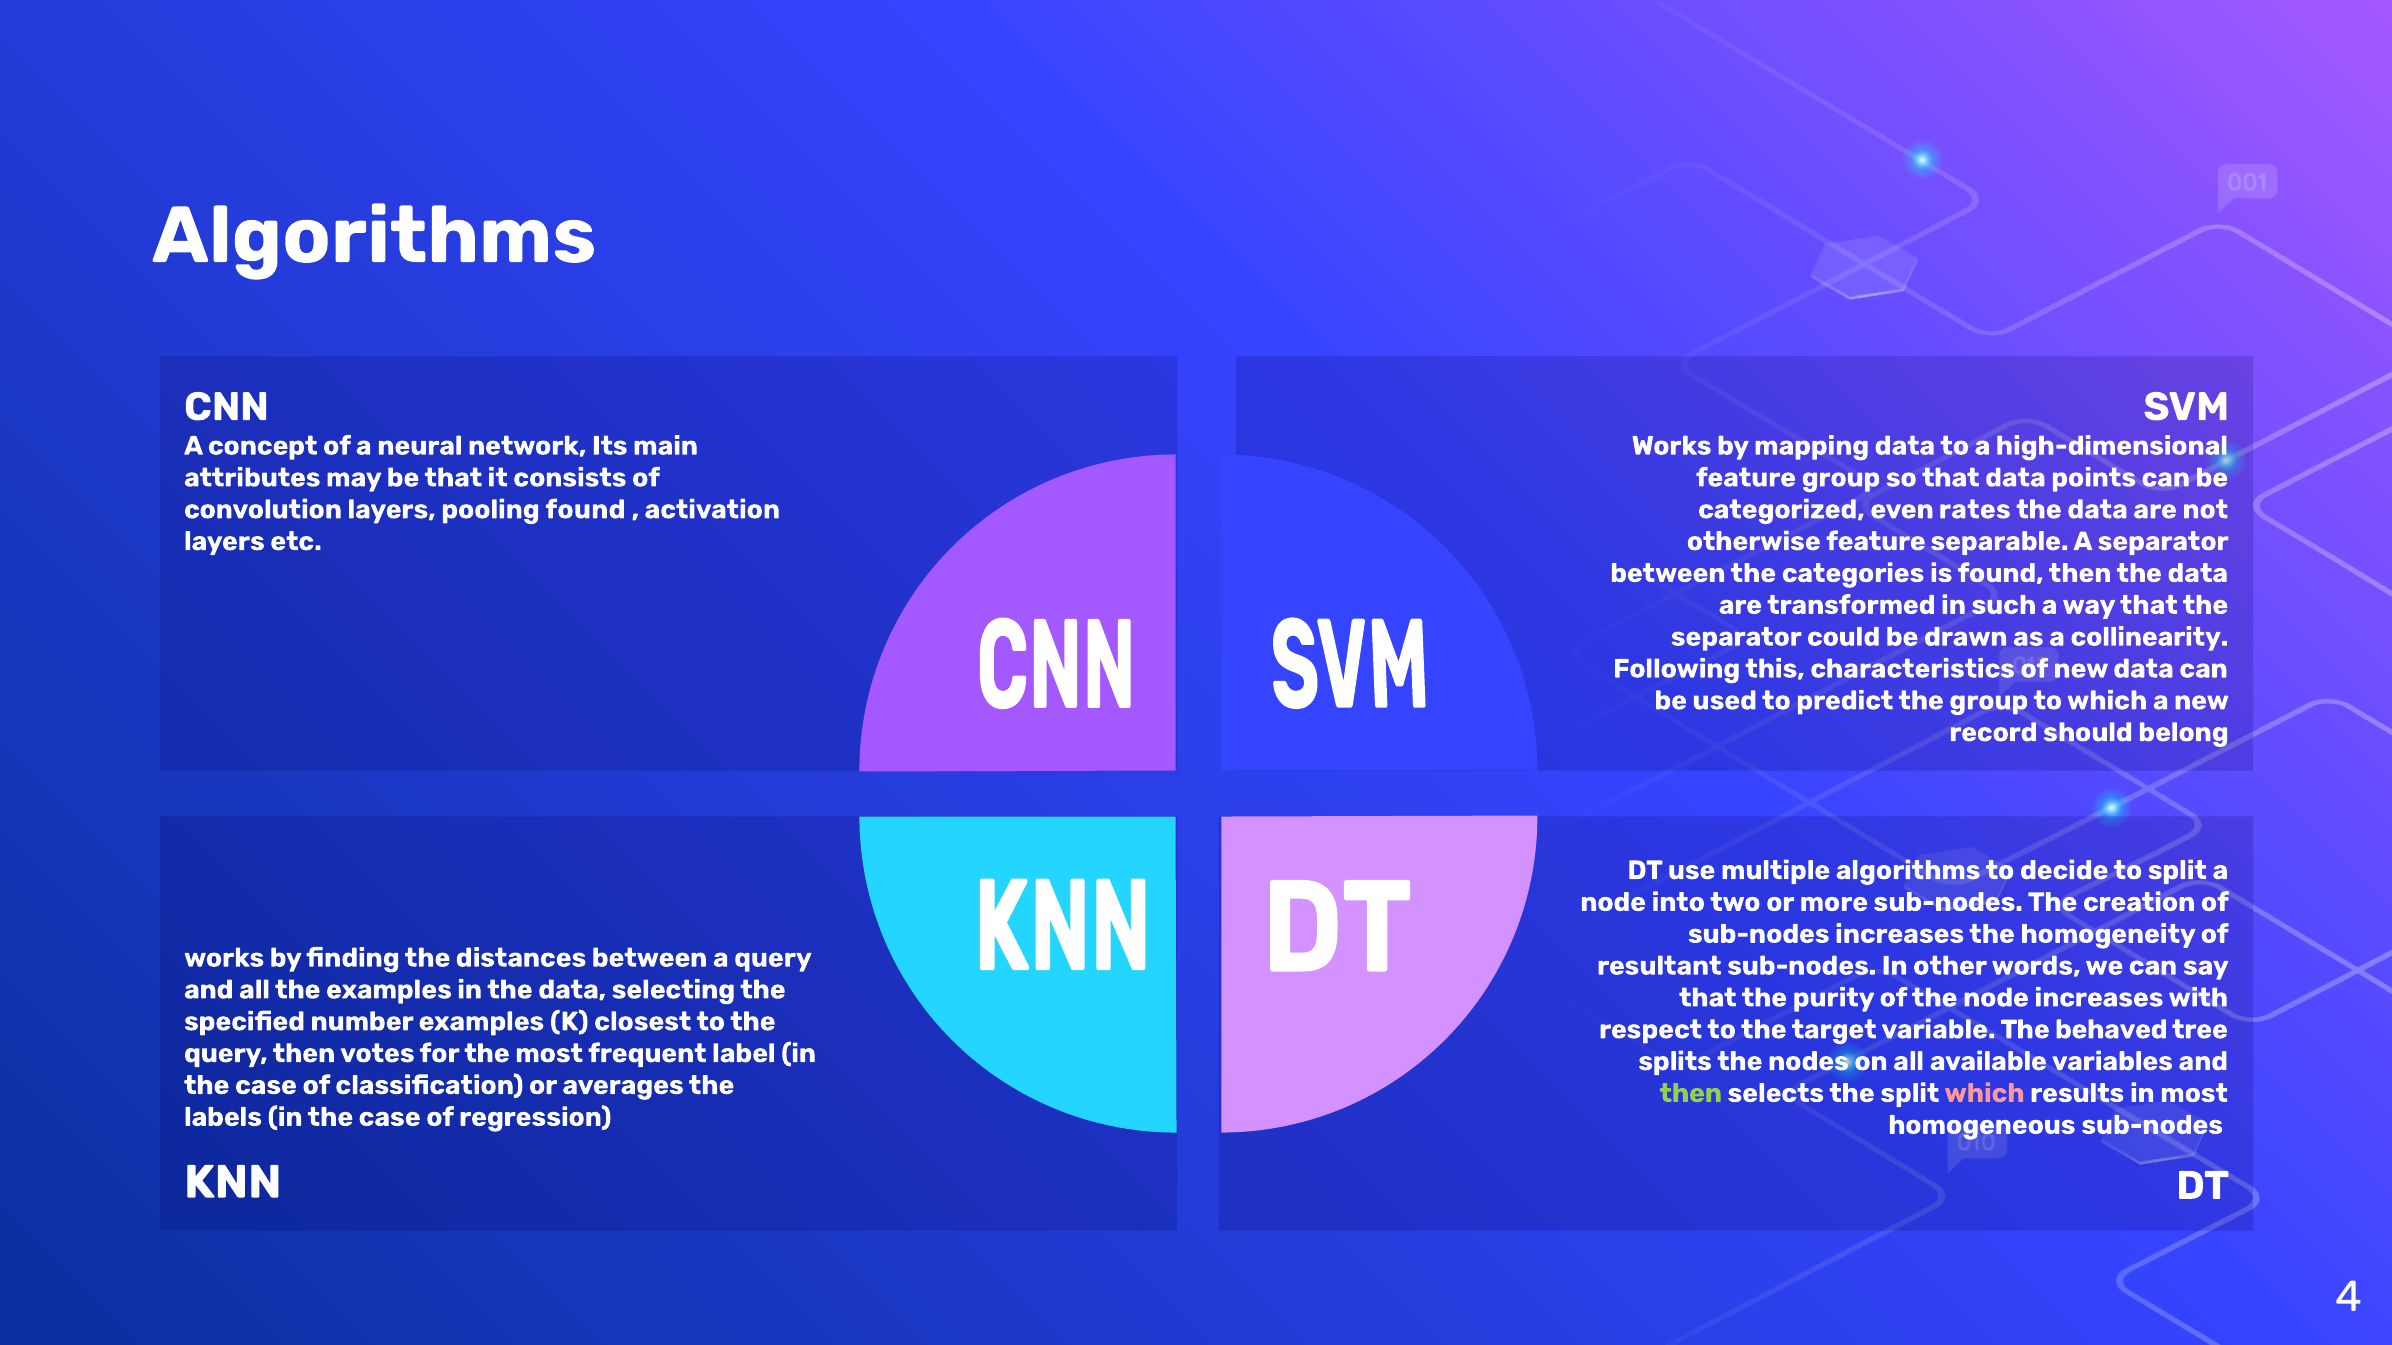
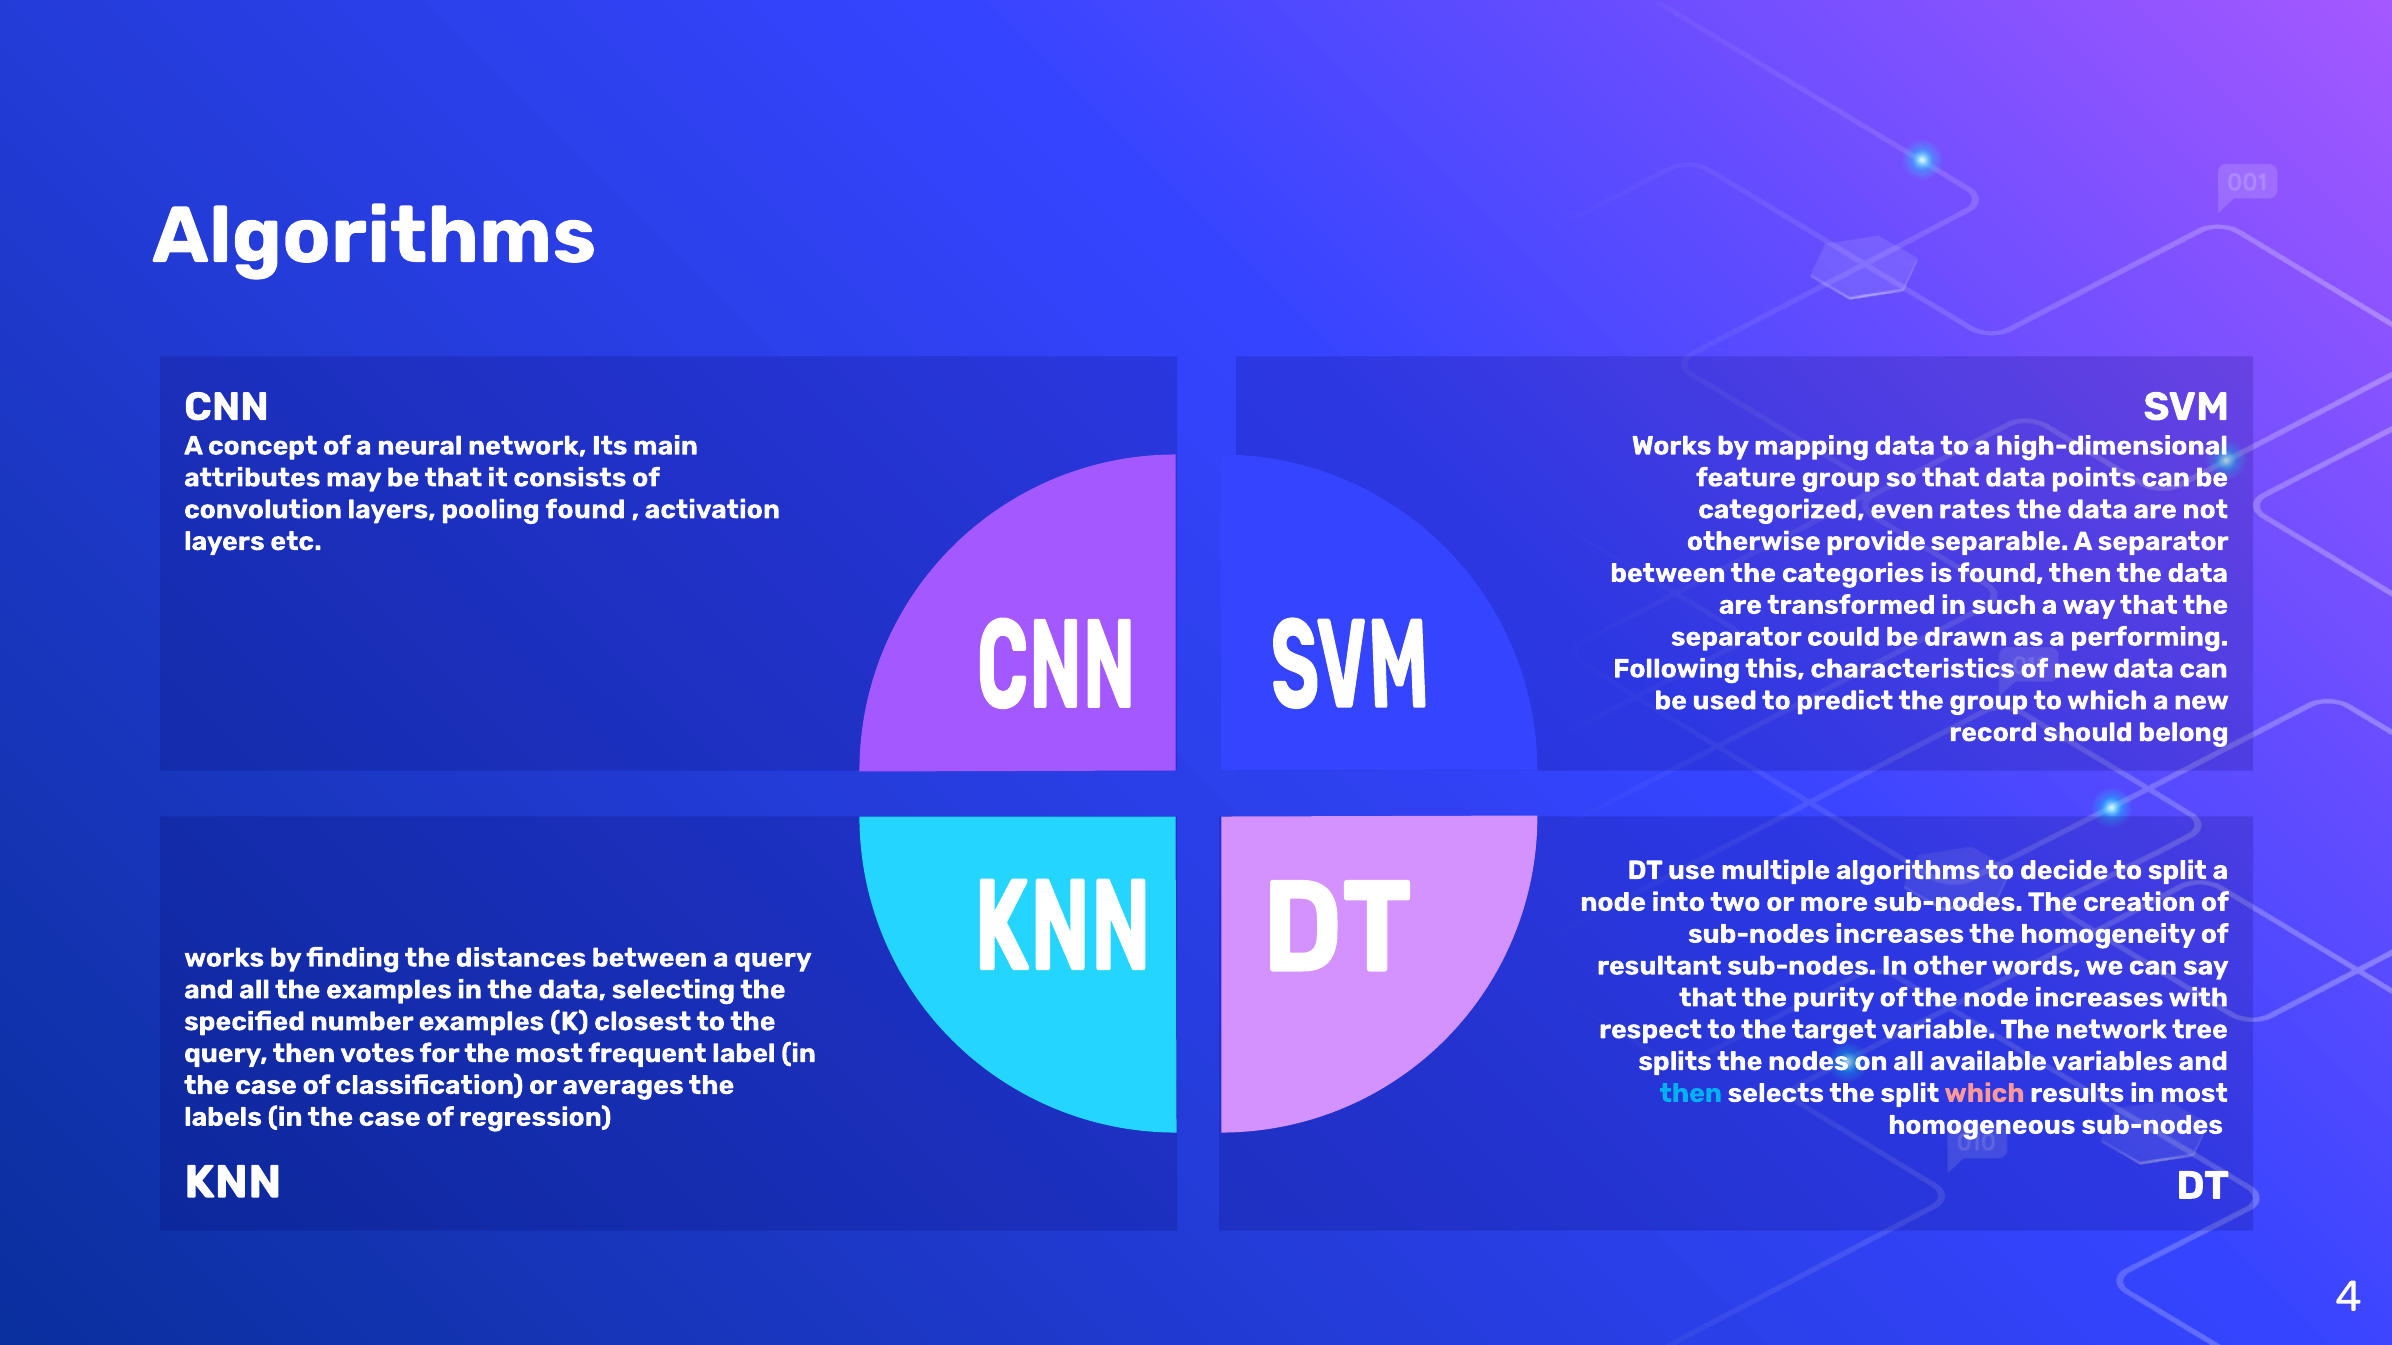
otherwise feature: feature -> provide
collinearity: collinearity -> performing
The behaved: behaved -> network
then at (1691, 1094) colour: light green -> light blue
